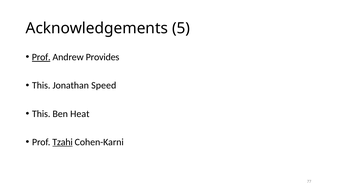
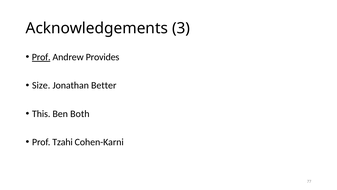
5: 5 -> 3
This at (41, 85): This -> Size
Speed: Speed -> Better
Heat: Heat -> Both
Tzahi underline: present -> none
